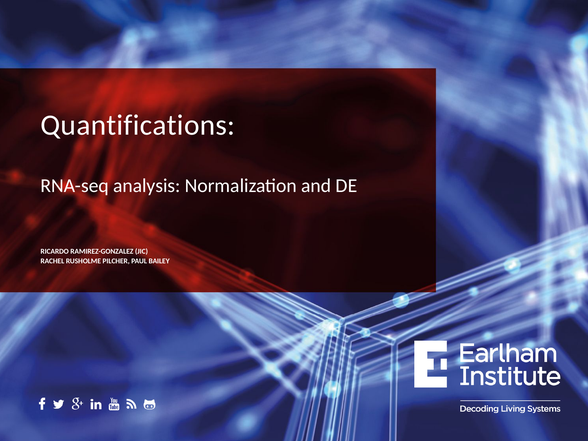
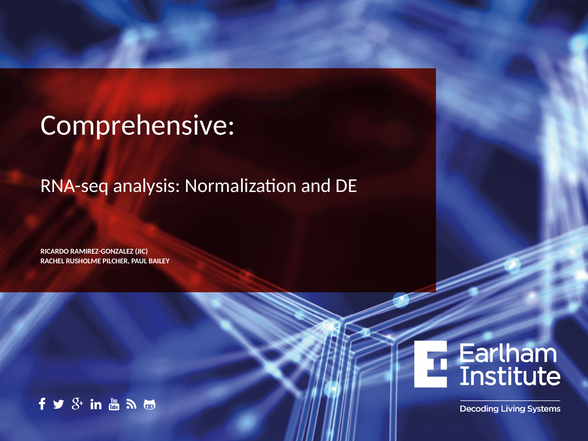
Quantifications: Quantifications -> Comprehensive
